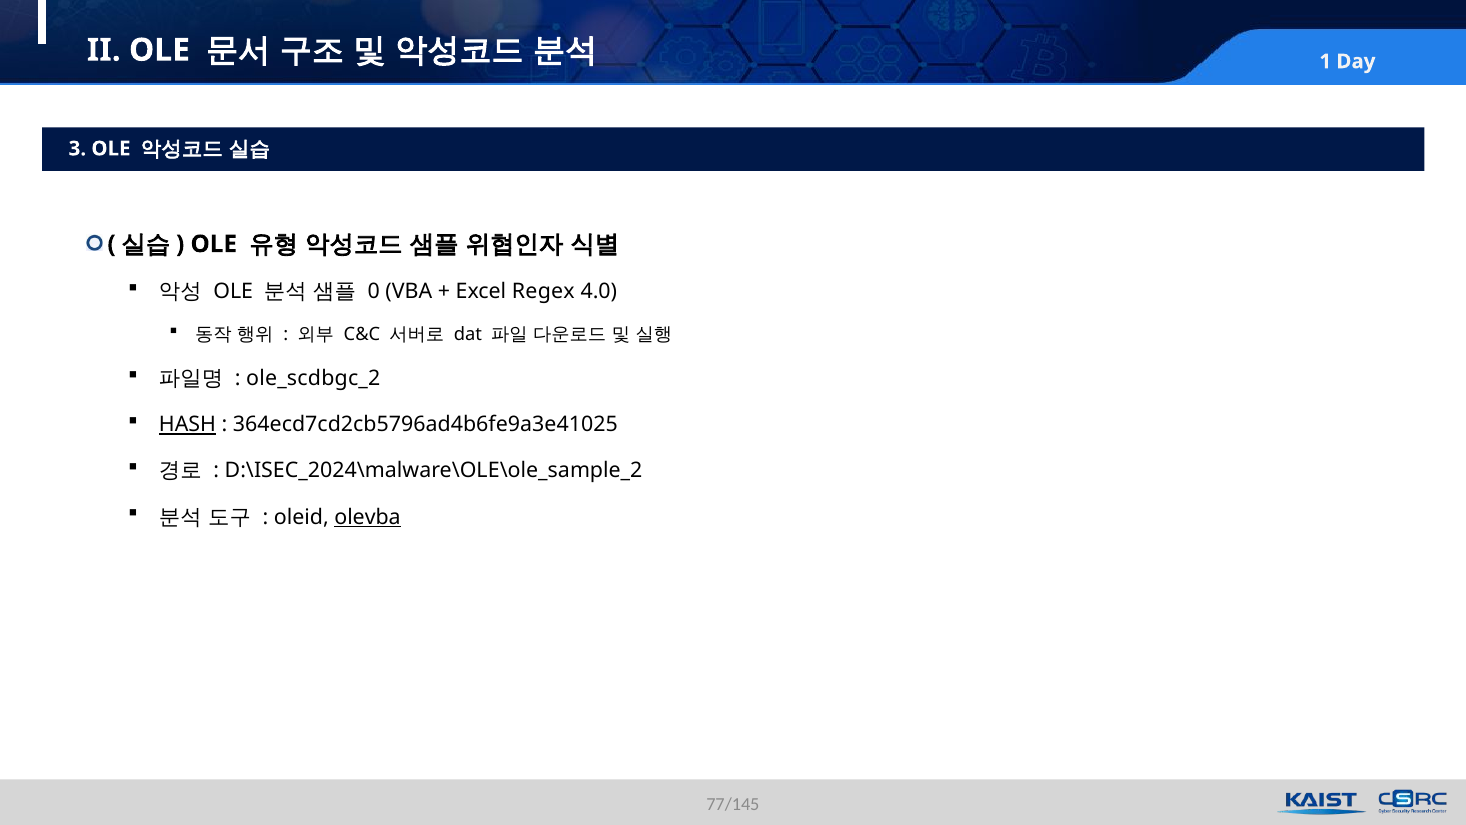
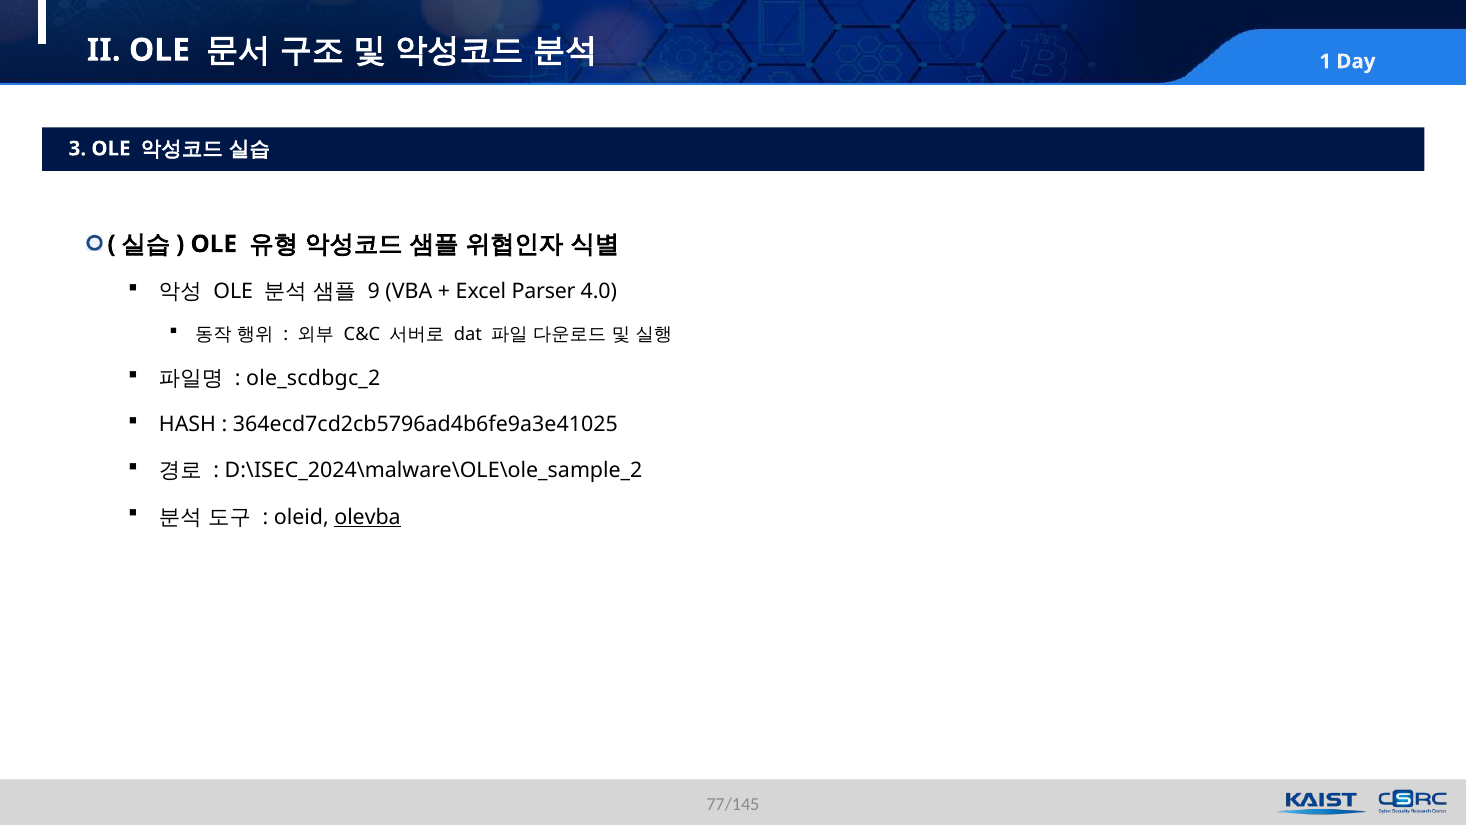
0: 0 -> 9
Regex: Regex -> Parser
HASH underline: present -> none
